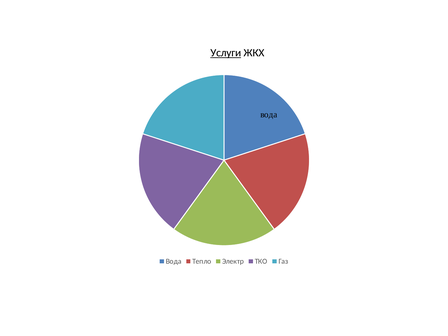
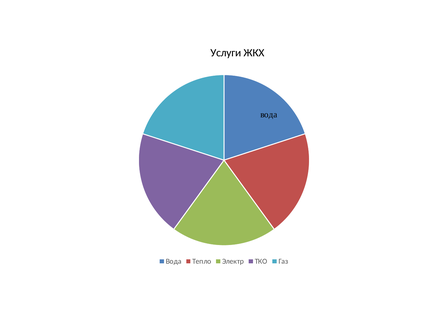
Услуги underline: present -> none
